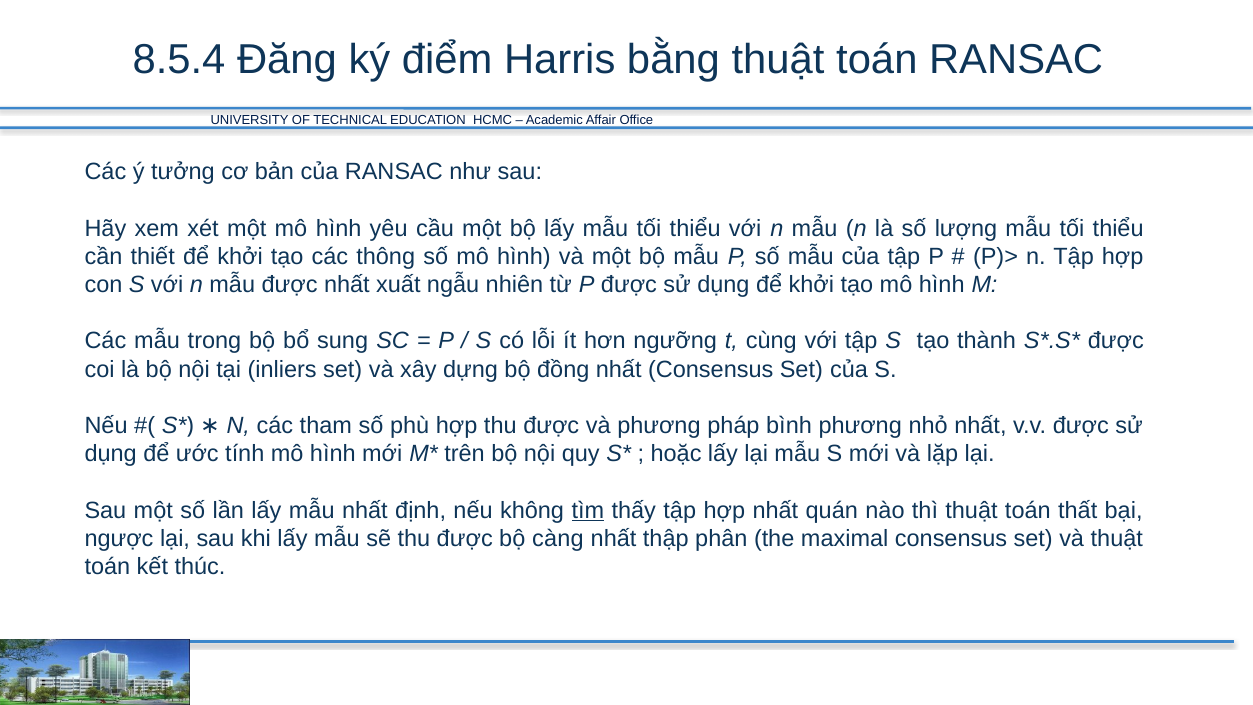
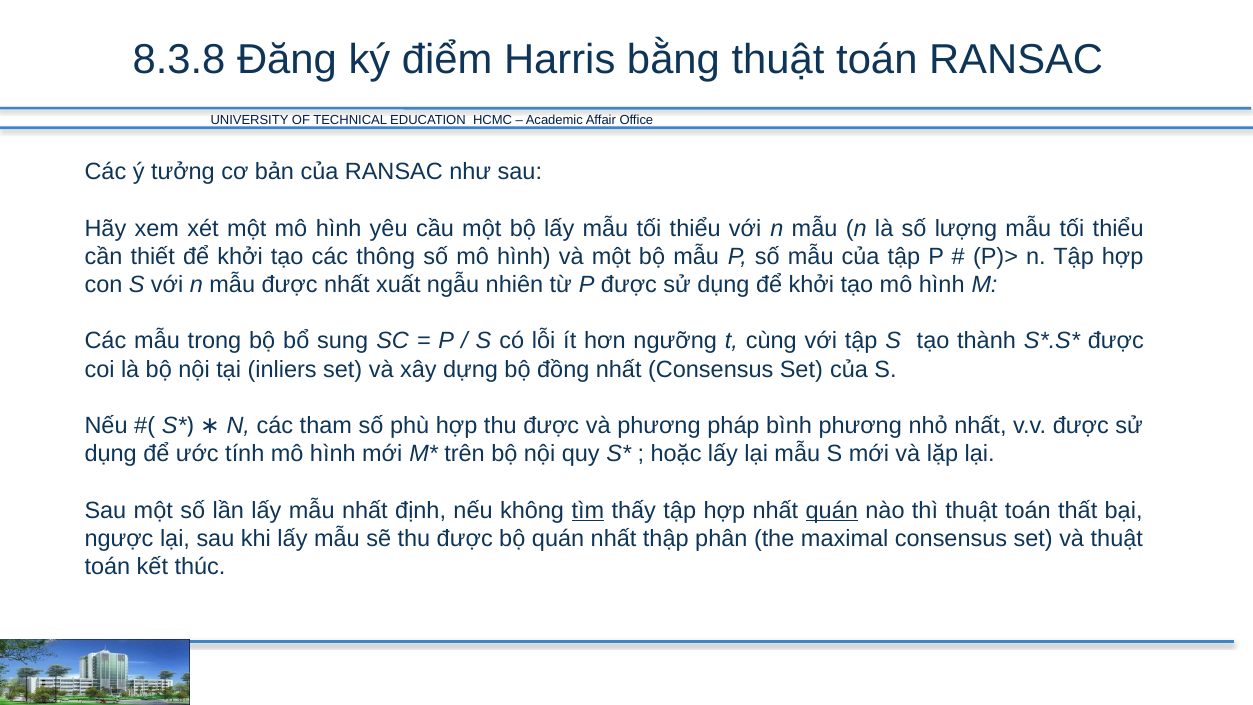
8.5.4: 8.5.4 -> 8.3.8
quán at (832, 510) underline: none -> present
bộ càng: càng -> quán
